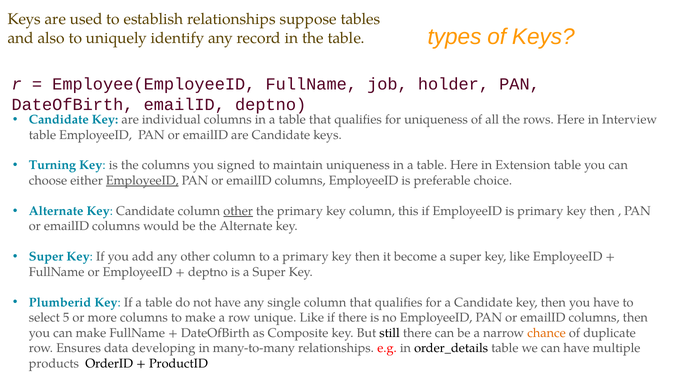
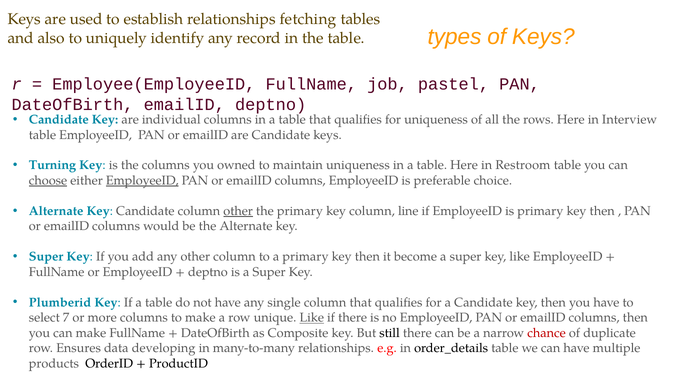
suppose: suppose -> fetching
holder: holder -> pastel
signed: signed -> owned
Extension: Extension -> Restroom
choose underline: none -> present
this: this -> line
5: 5 -> 7
Like at (312, 318) underline: none -> present
chance colour: orange -> red
